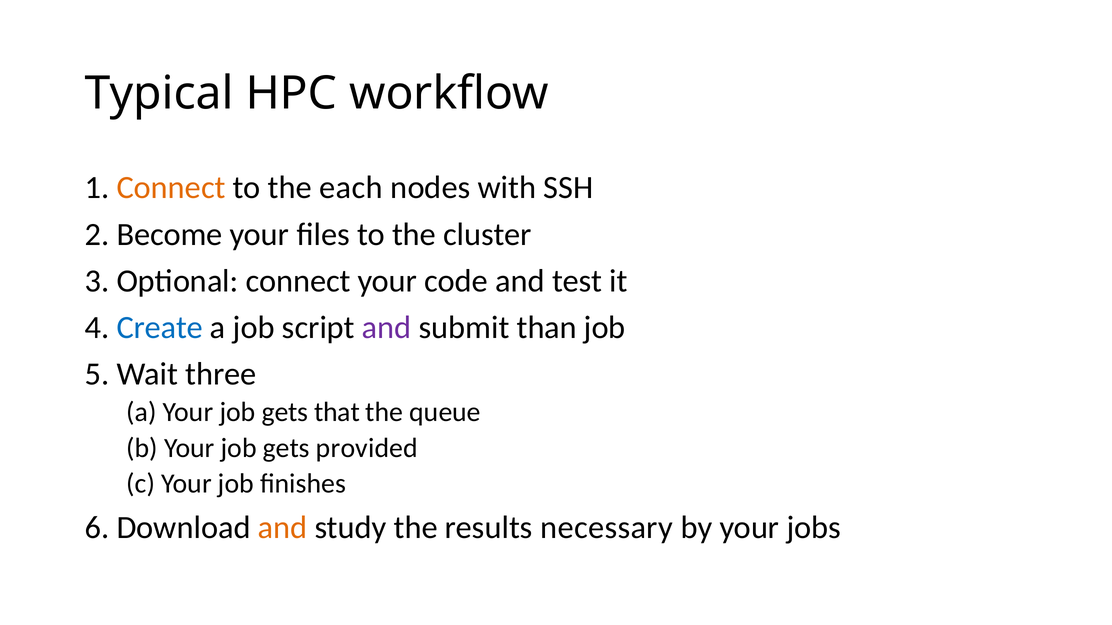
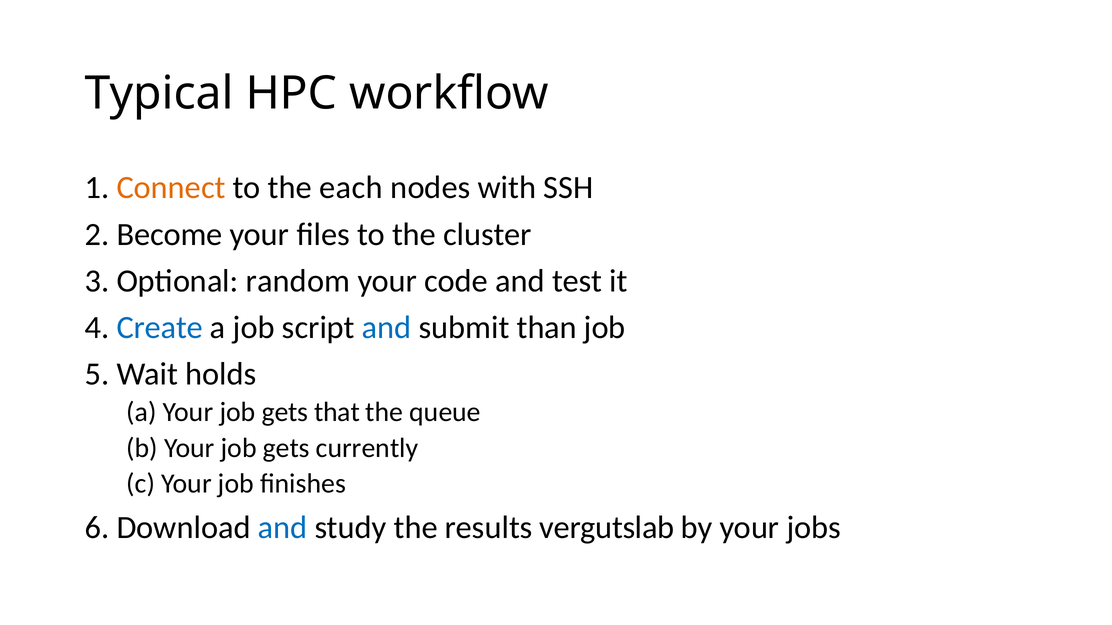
Optional connect: connect -> random
and at (387, 328) colour: purple -> blue
three: three -> holds
provided: provided -> currently
and at (283, 528) colour: orange -> blue
necessary: necessary -> vergutslab
